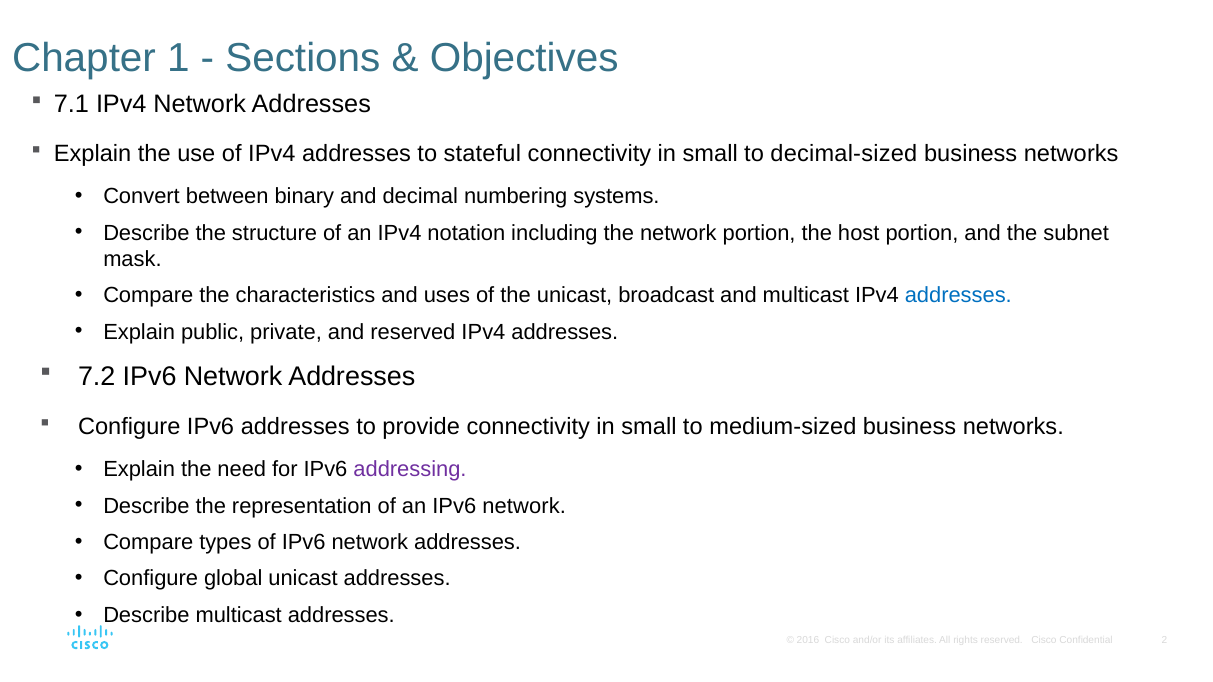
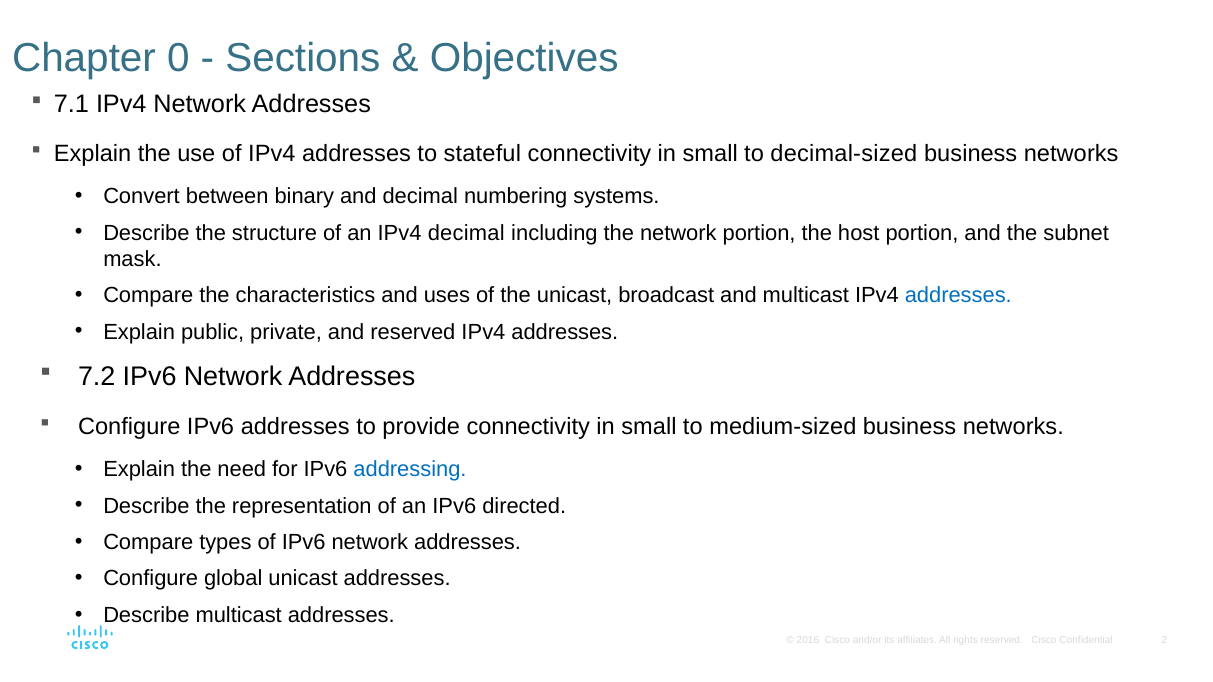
1: 1 -> 0
IPv4 notation: notation -> decimal
addressing colour: purple -> blue
an IPv6 network: network -> directed
